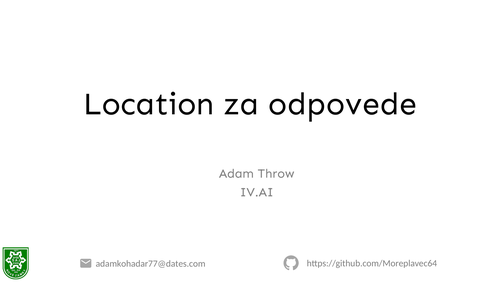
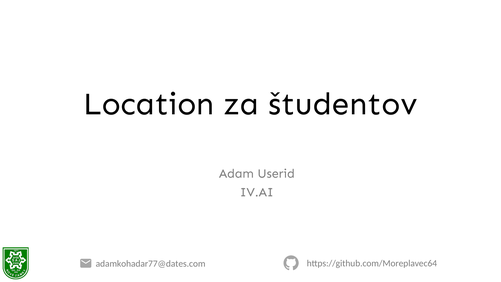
odpovede: odpovede -> študentov
Throw: Throw -> Userid
